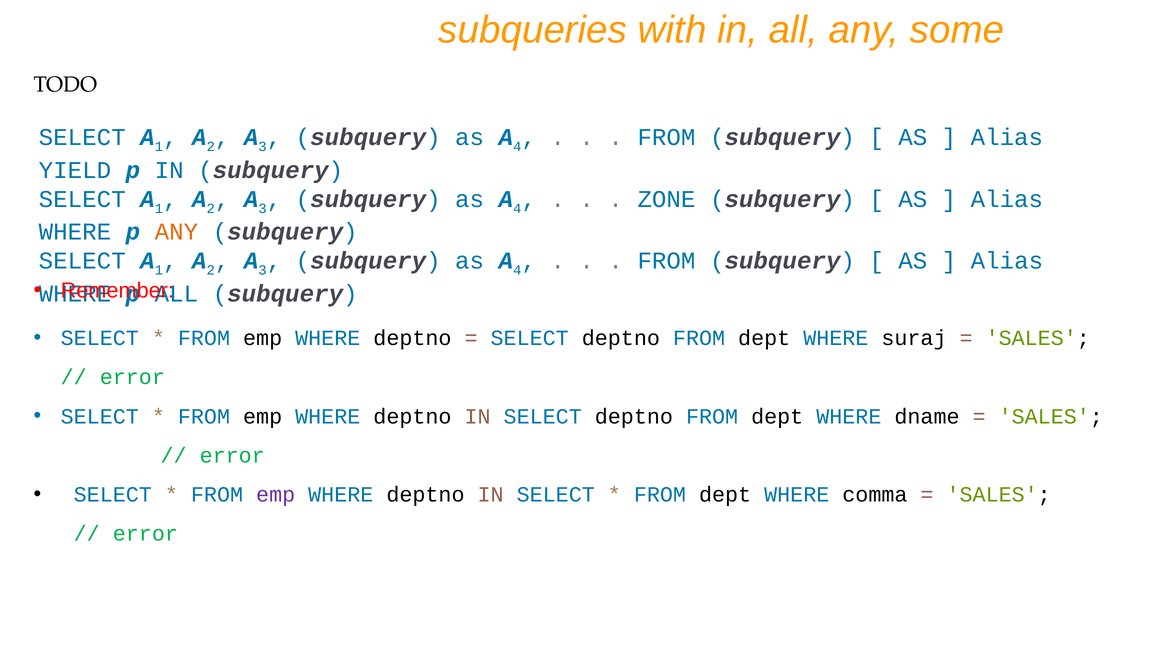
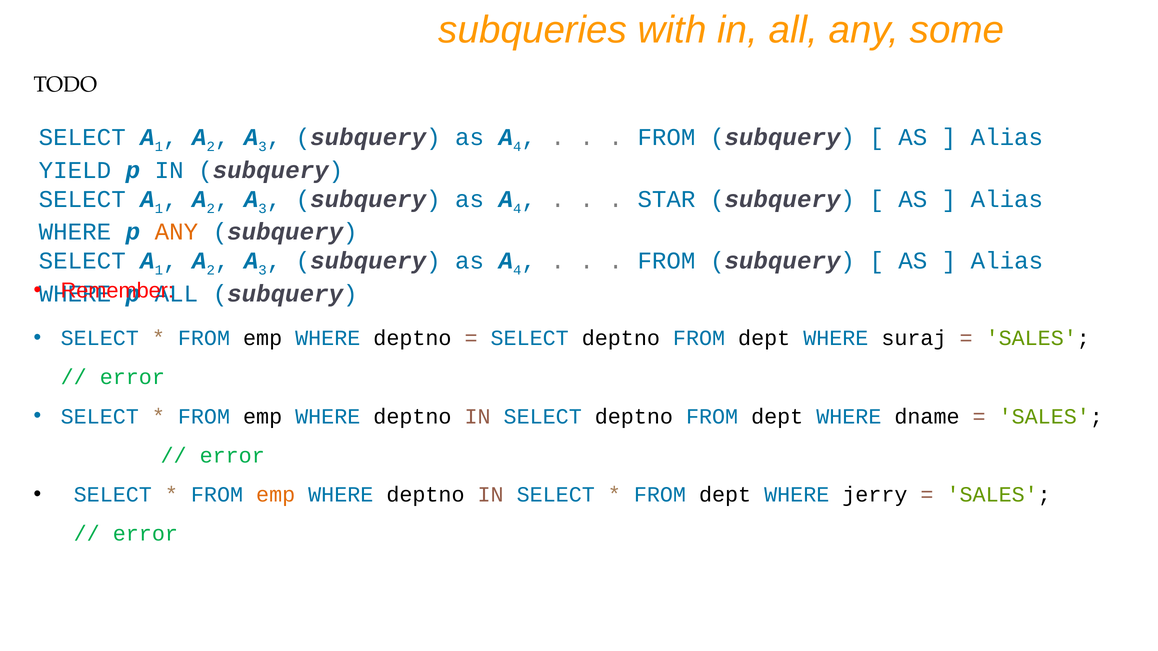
ZONE: ZONE -> STAR
emp at (276, 495) colour: purple -> orange
comma: comma -> jerry
